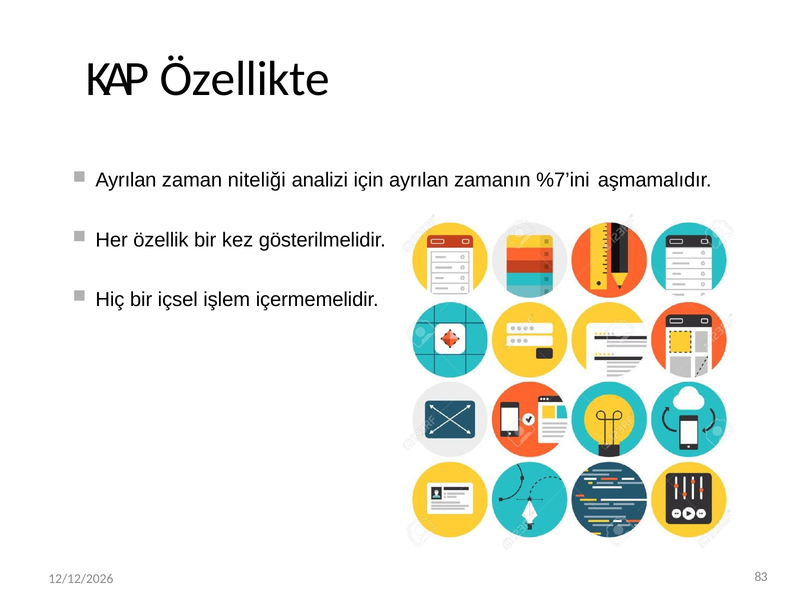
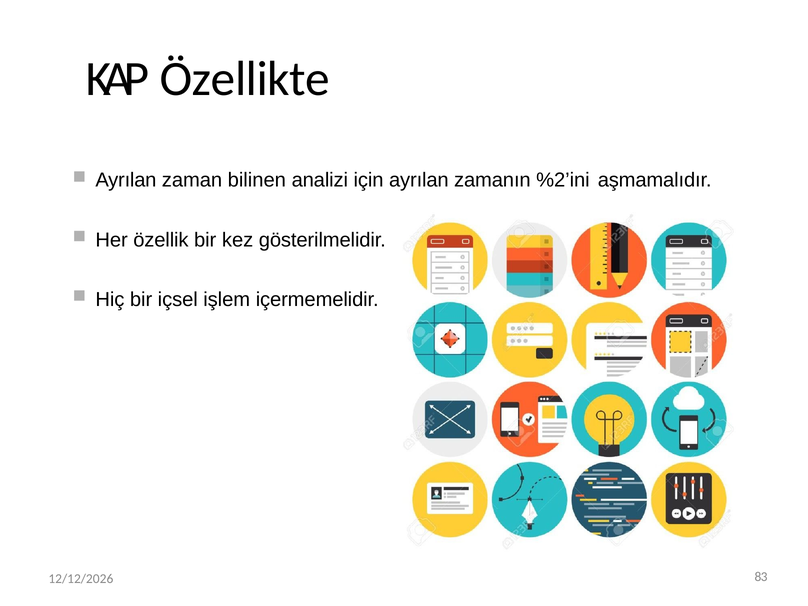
niteliği: niteliği -> bilinen
%7’ini: %7’ini -> %2’ini
